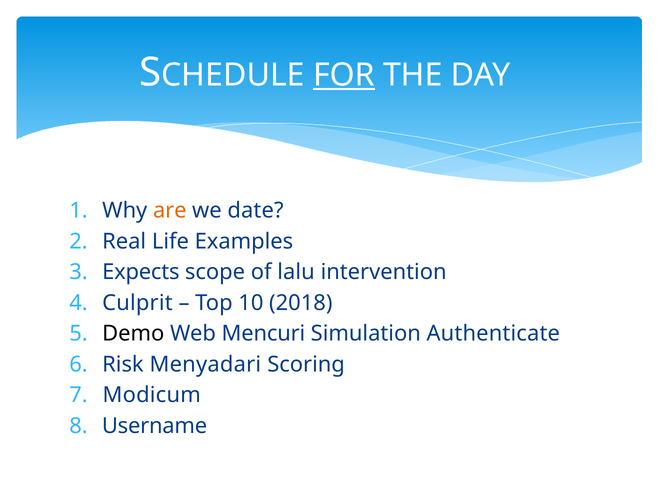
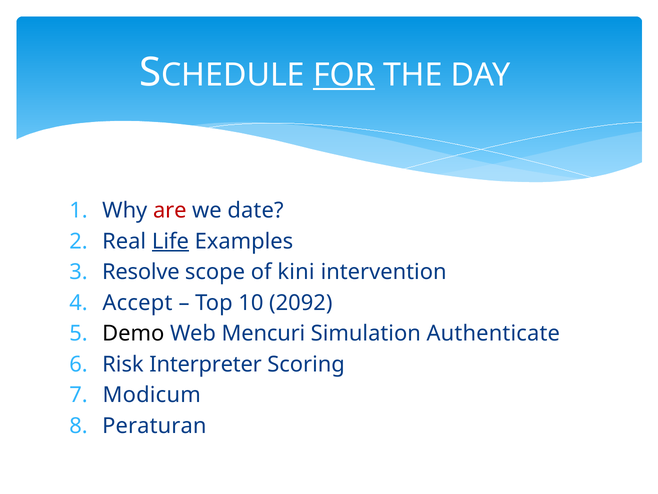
are colour: orange -> red
Life underline: none -> present
Expects: Expects -> Resolve
lalu: lalu -> kini
Culprit: Culprit -> Accept
2018: 2018 -> 2092
Menyadari: Menyadari -> Interpreter
Username: Username -> Peraturan
